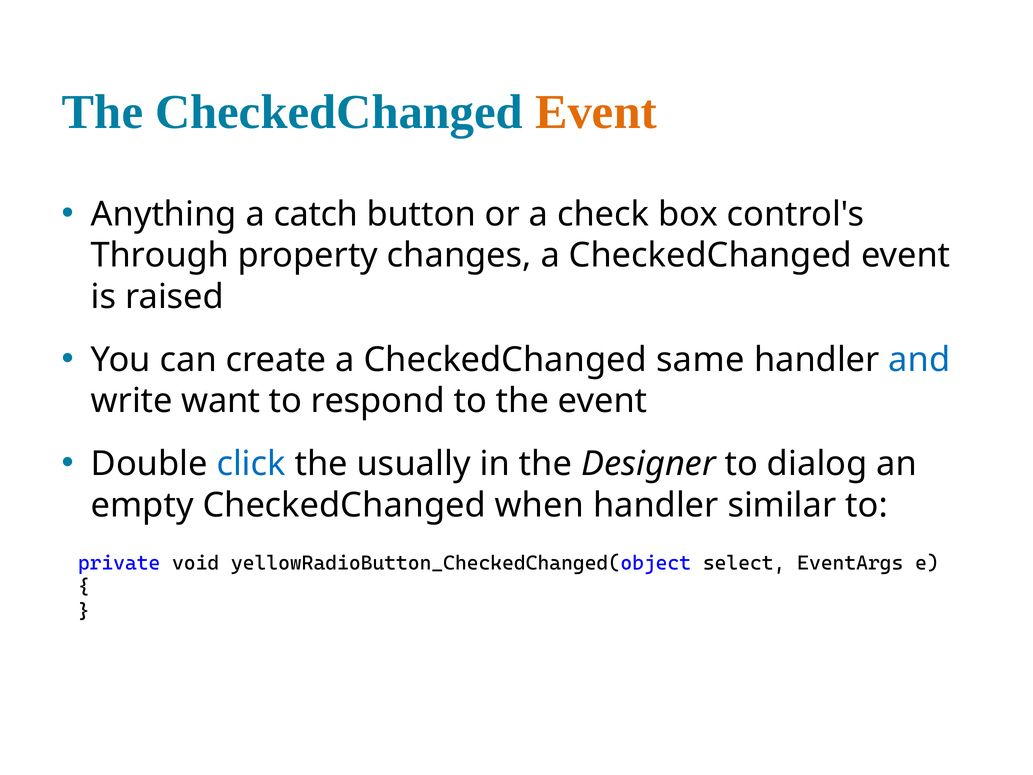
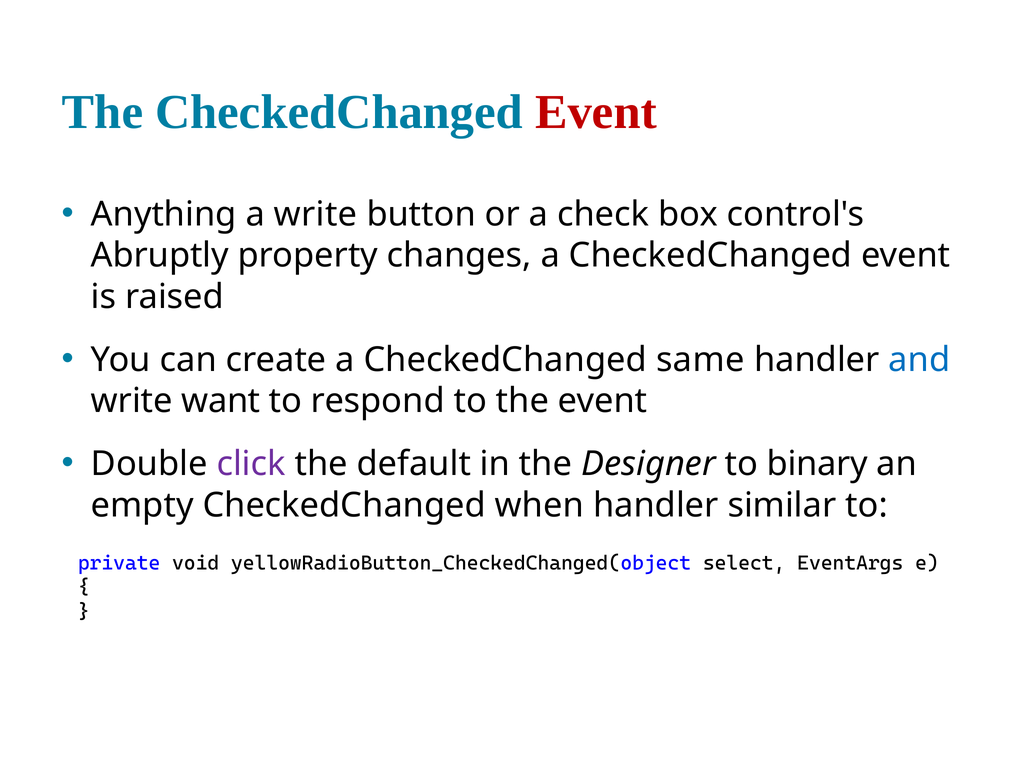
Event at (596, 112) colour: orange -> red
a catch: catch -> write
Through: Through -> Abruptly
click colour: blue -> purple
usually: usually -> default
dialog: dialog -> binary
